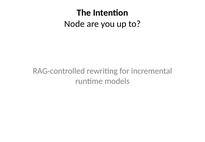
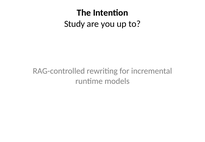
Node: Node -> Study
